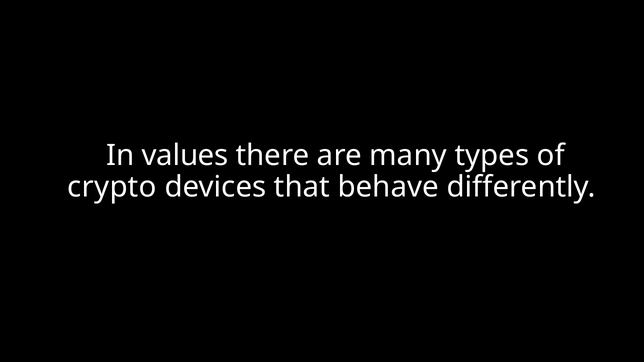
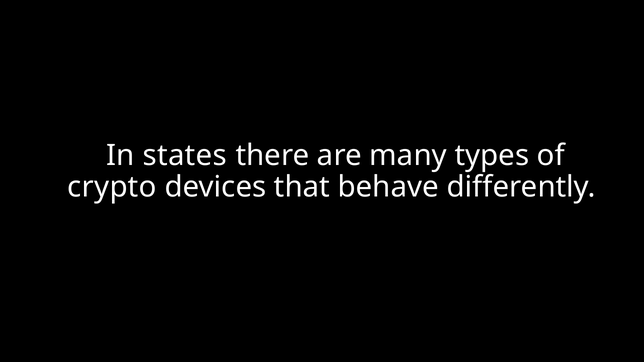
values: values -> states
